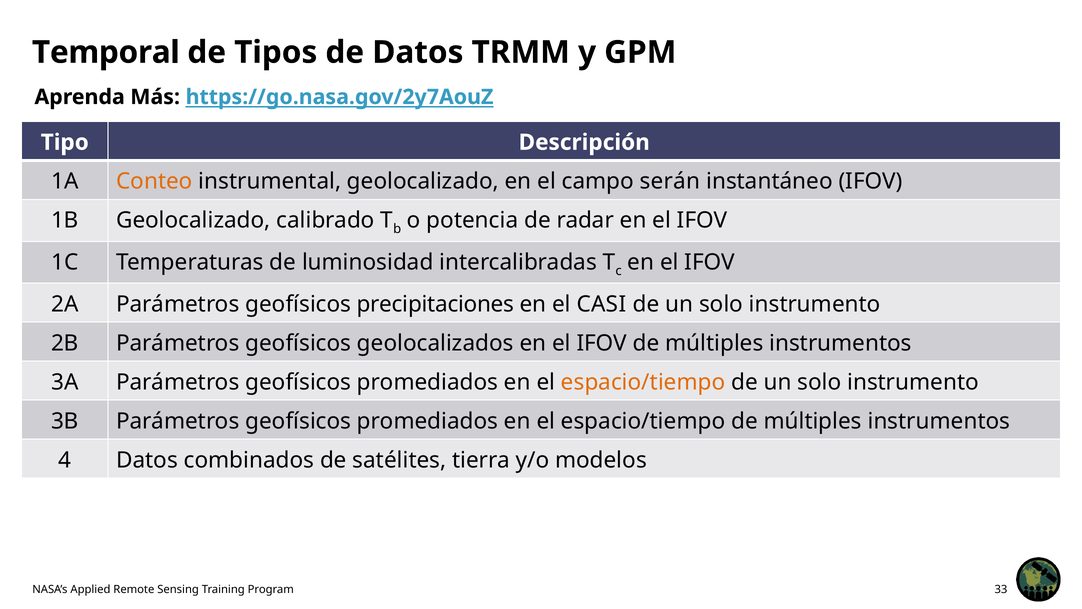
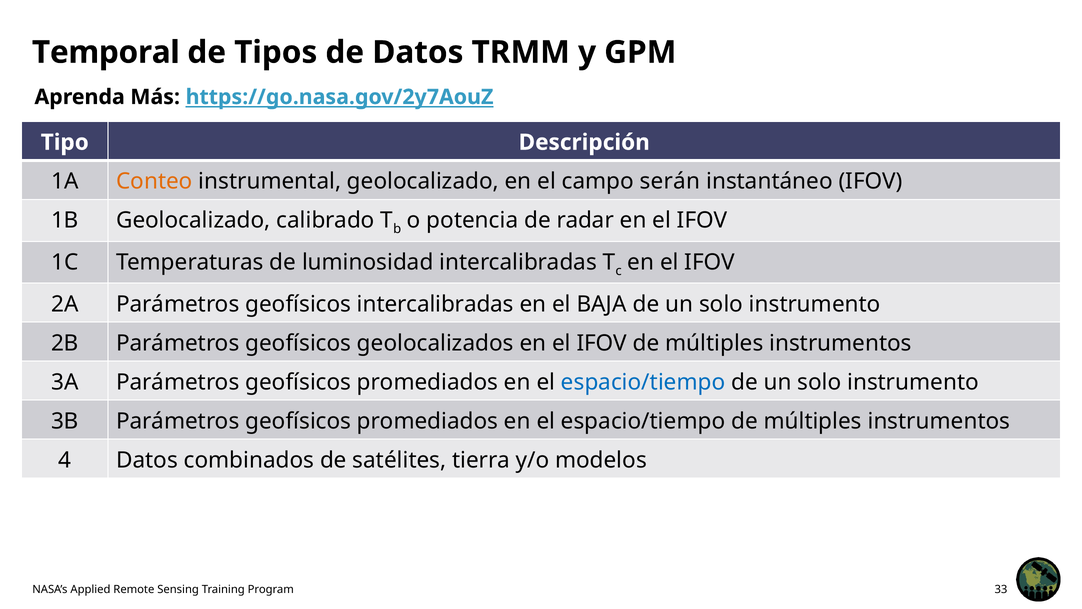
geofísicos precipitaciones: precipitaciones -> intercalibradas
CASI: CASI -> BAJA
espacio/tiempo at (643, 382) colour: orange -> blue
